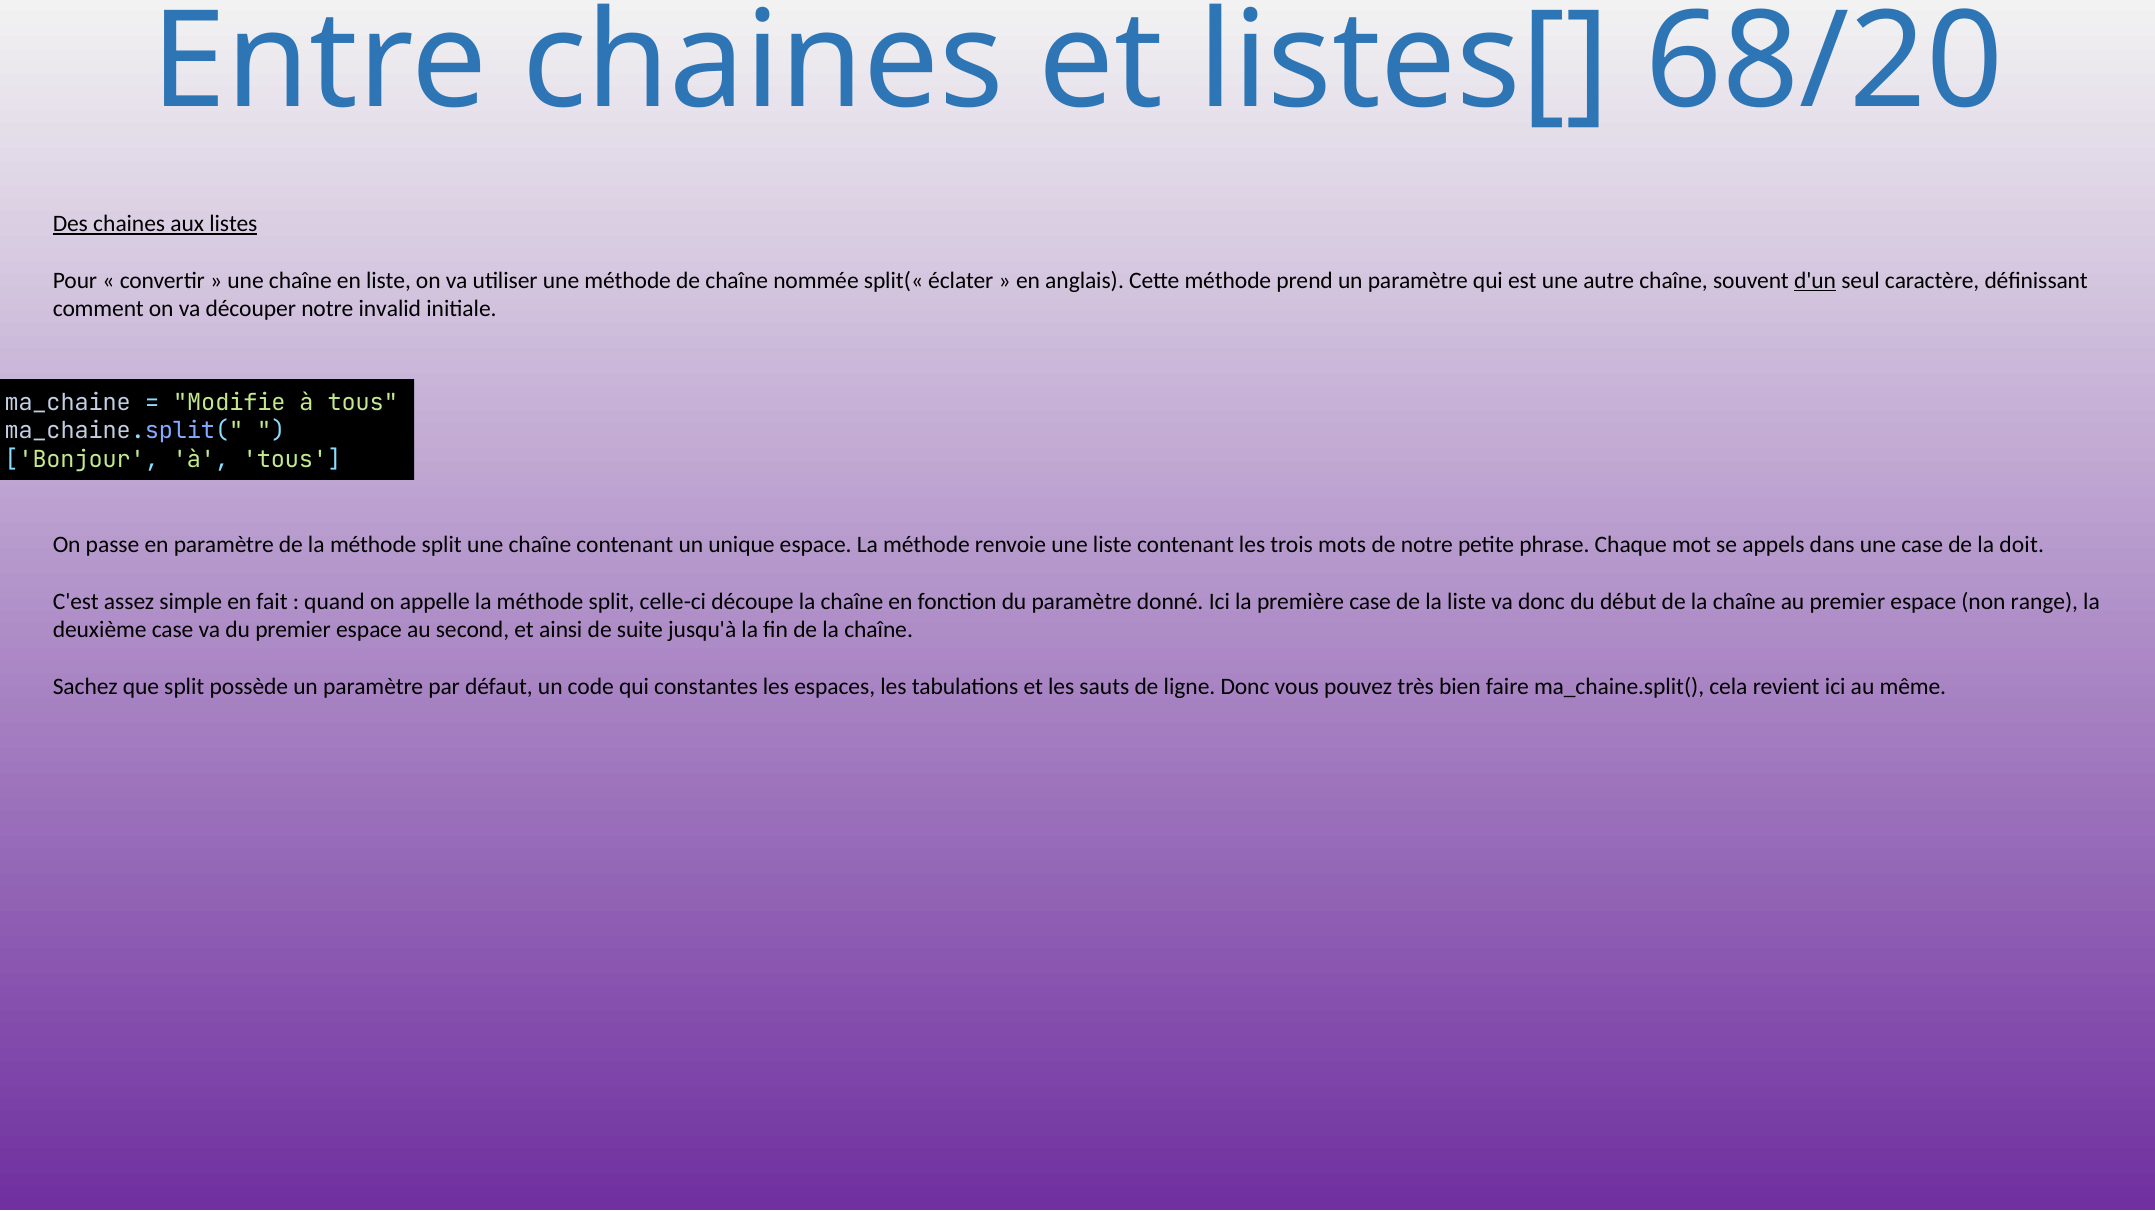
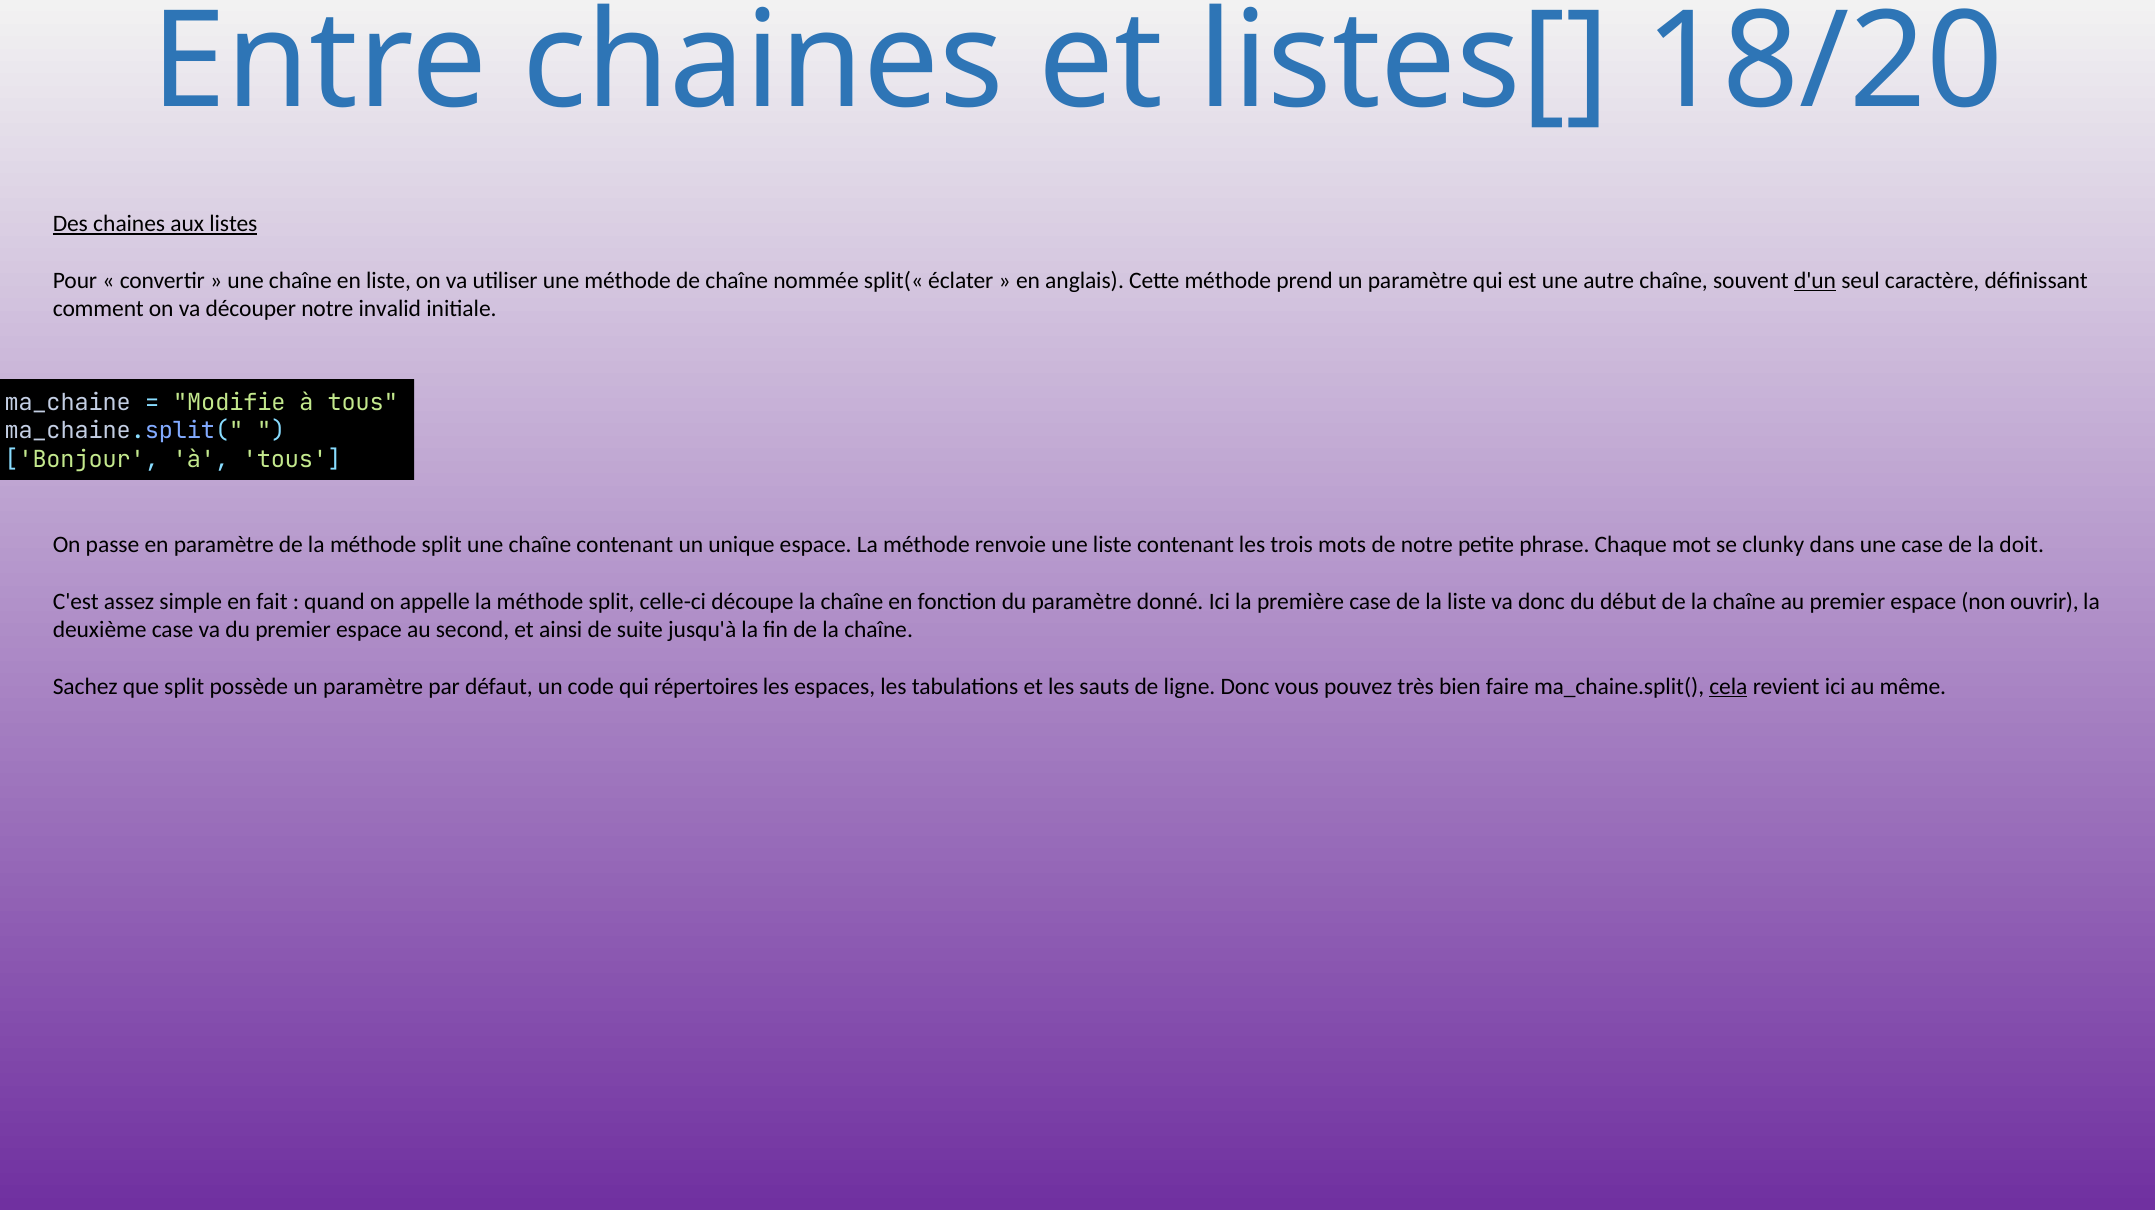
68/20: 68/20 -> 18/20
appels: appels -> clunky
range: range -> ouvrir
constantes: constantes -> répertoires
cela underline: none -> present
